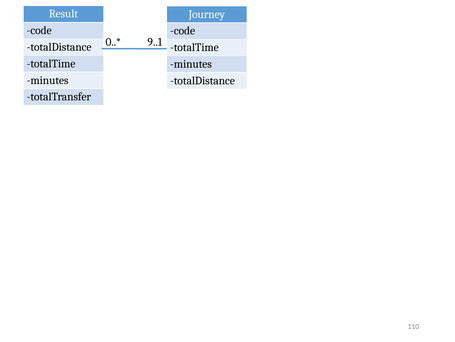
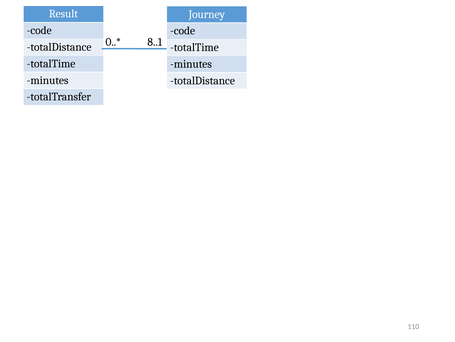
9..1: 9..1 -> 8..1
